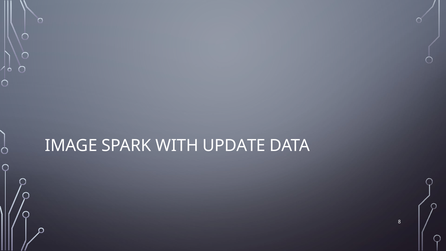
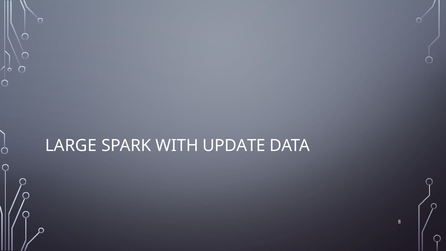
IMAGE: IMAGE -> LARGE
